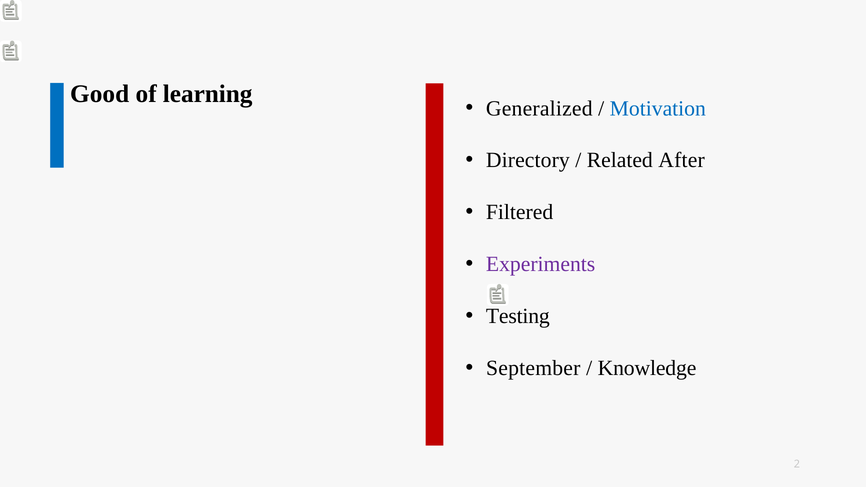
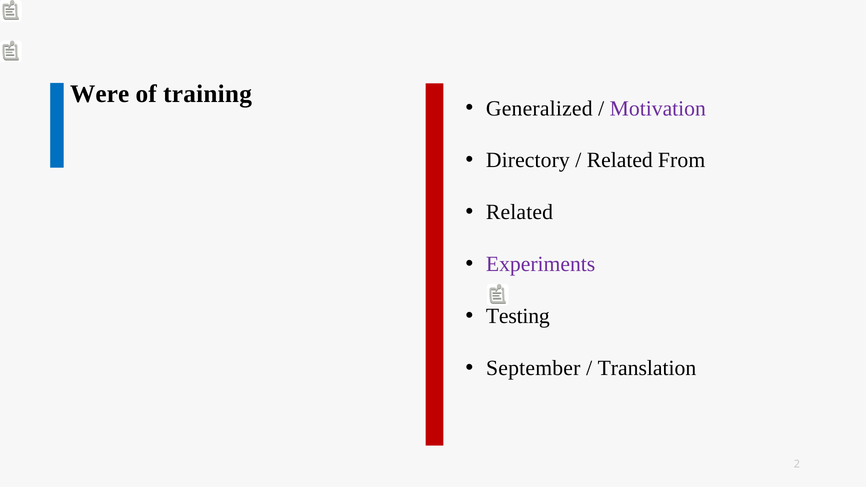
Good: Good -> Were
learning: learning -> training
Motivation colour: blue -> purple
After: After -> From
Filtered at (520, 212): Filtered -> Related
Knowledge: Knowledge -> Translation
